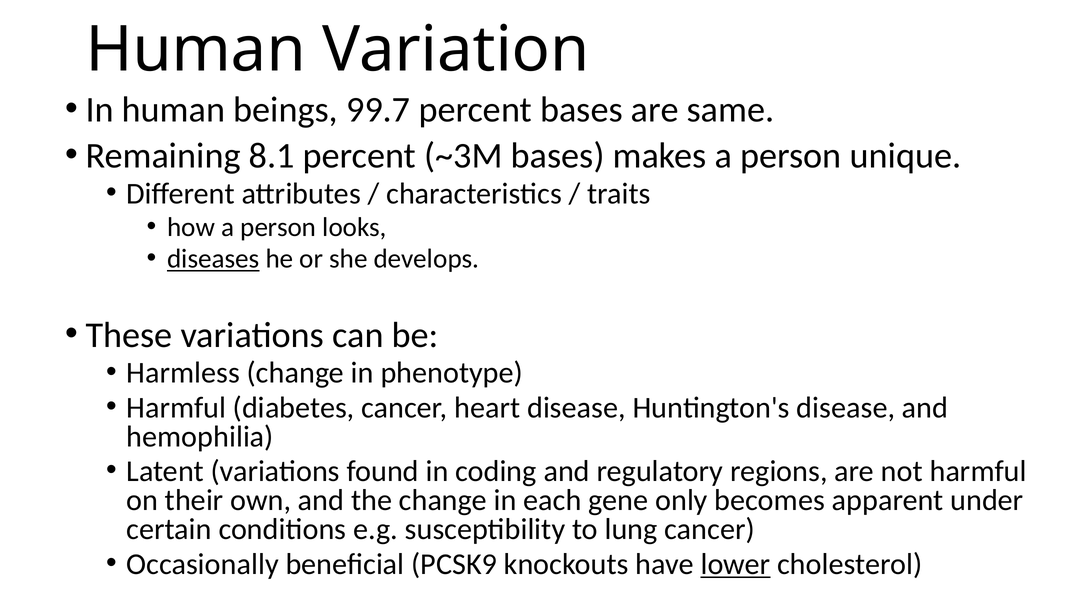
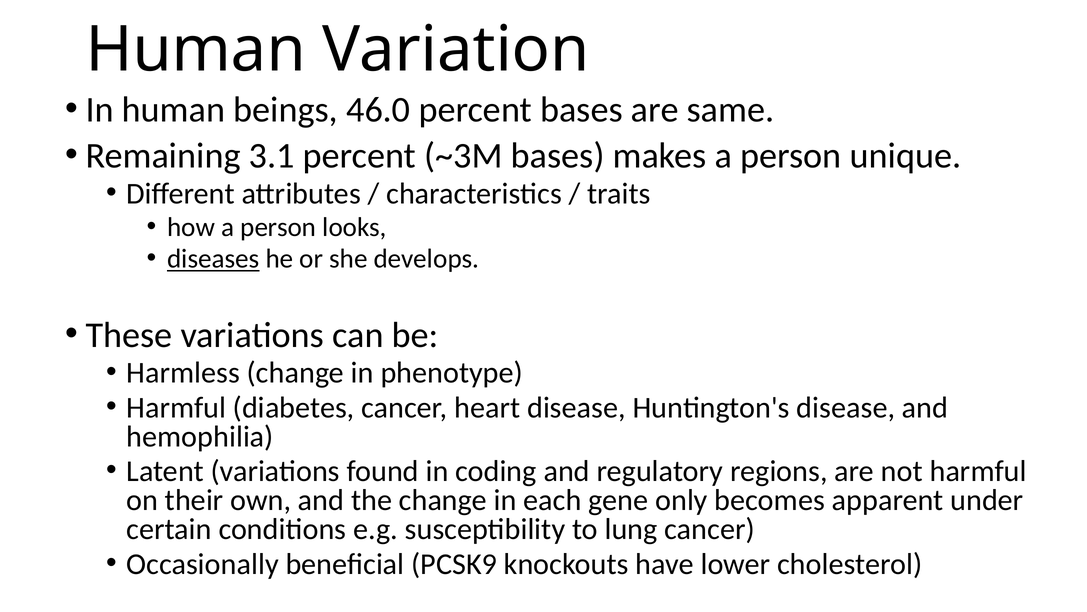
99.7: 99.7 -> 46.0
8.1: 8.1 -> 3.1
lower underline: present -> none
